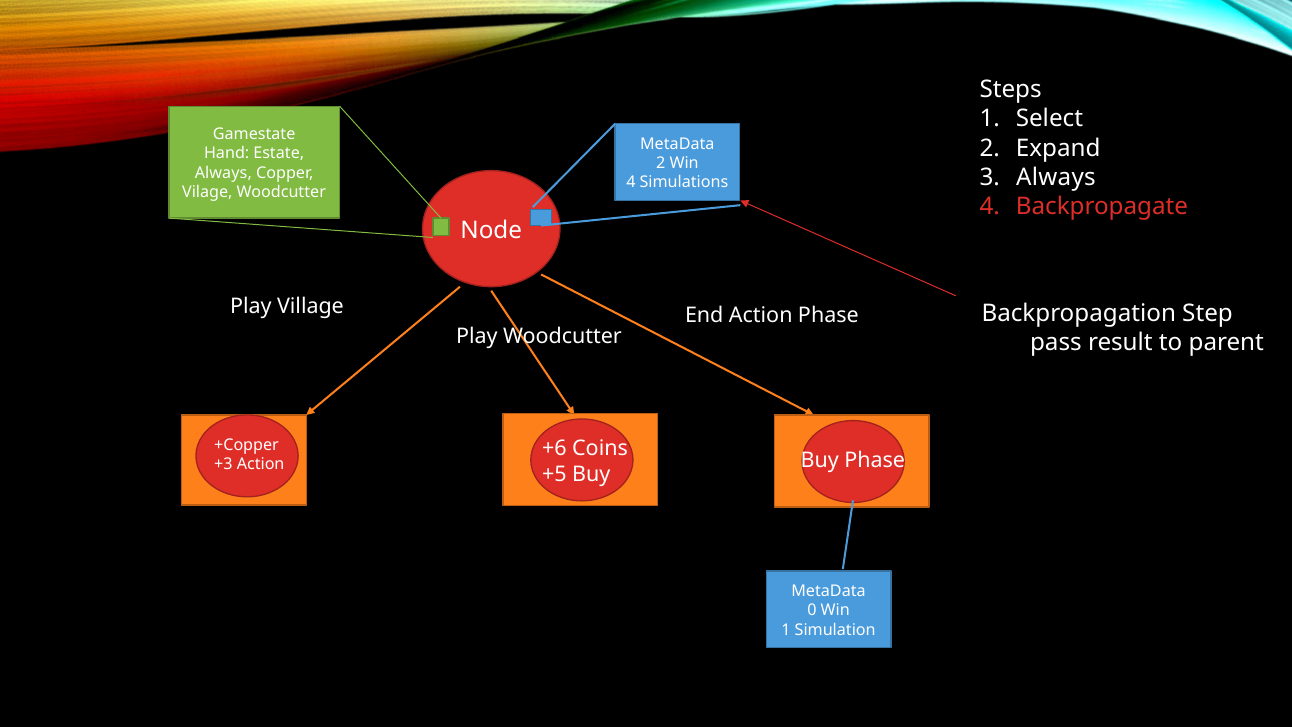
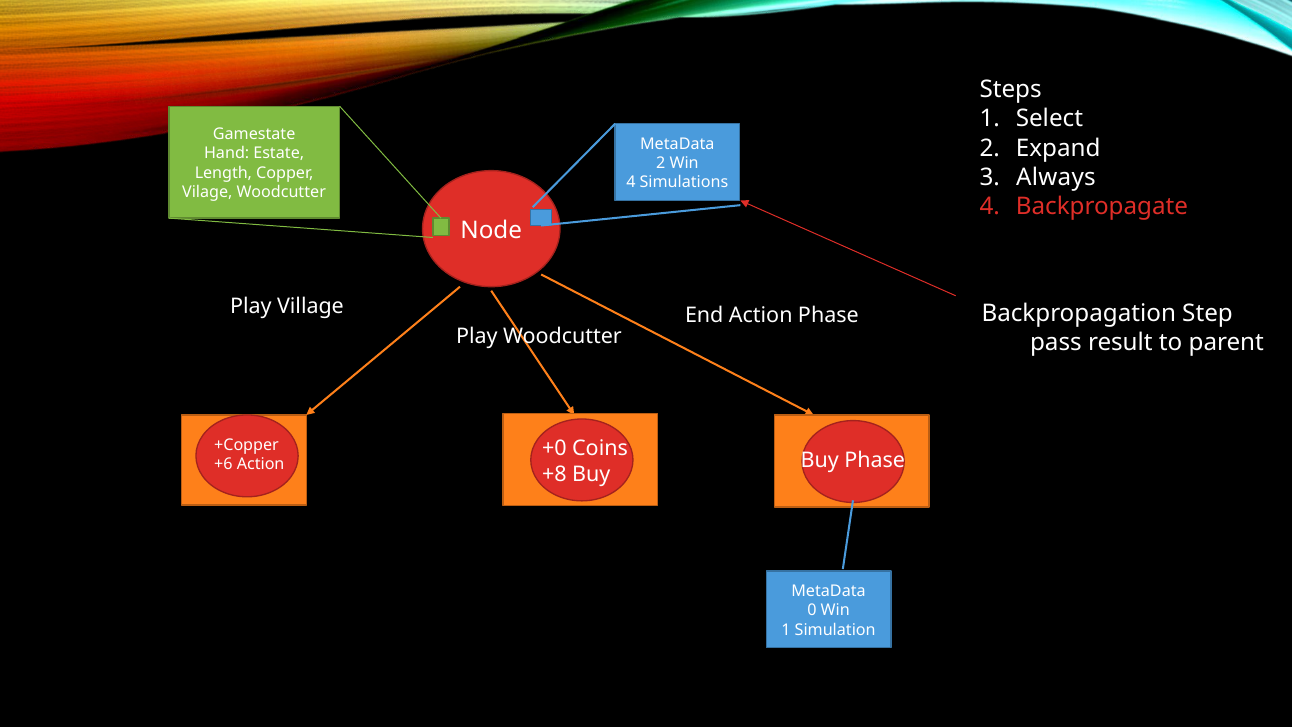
Always at (223, 173): Always -> Length
+6: +6 -> +0
+3: +3 -> +6
+5: +5 -> +8
